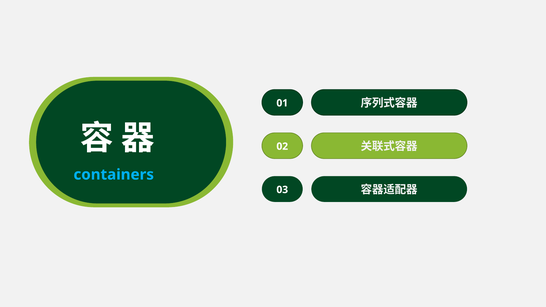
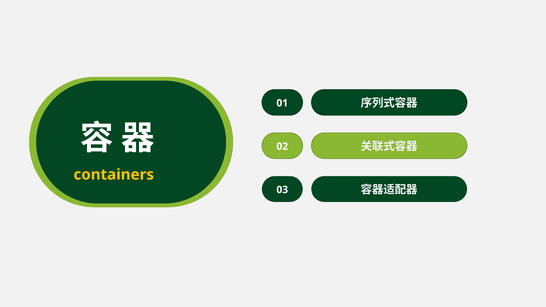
containers colour: light blue -> yellow
